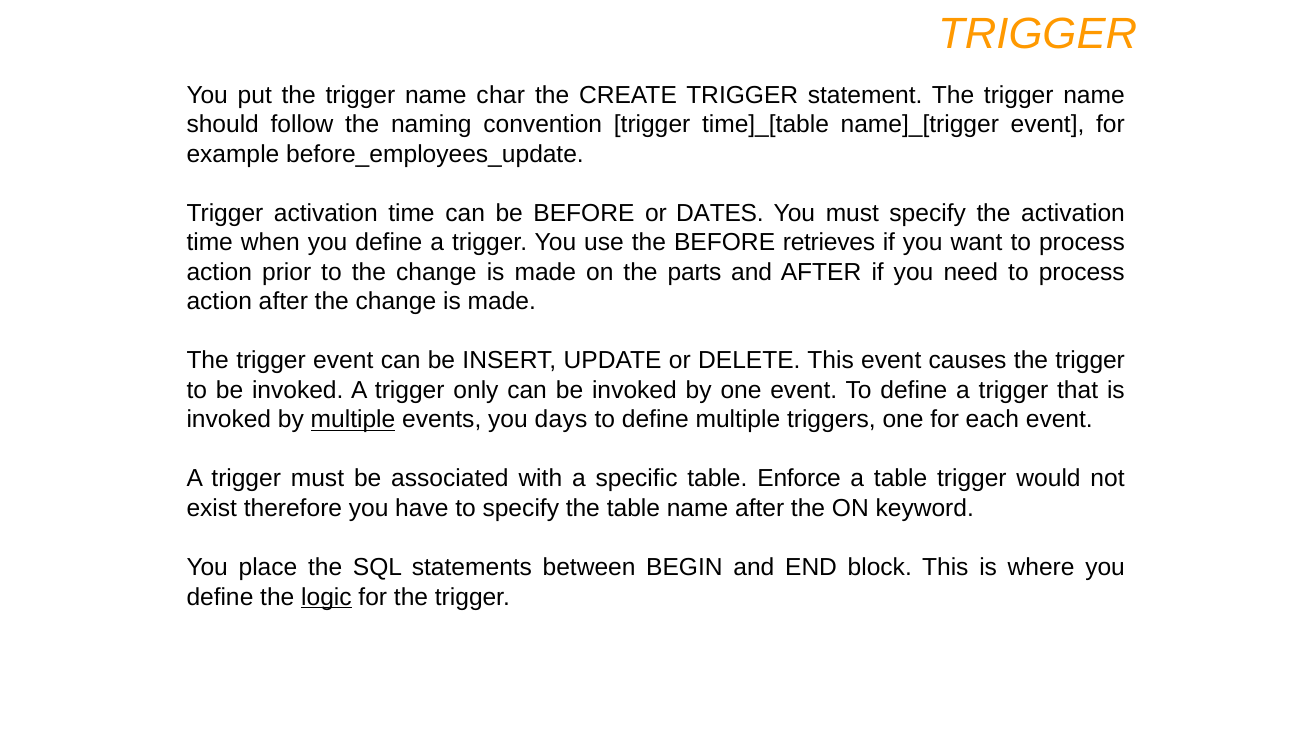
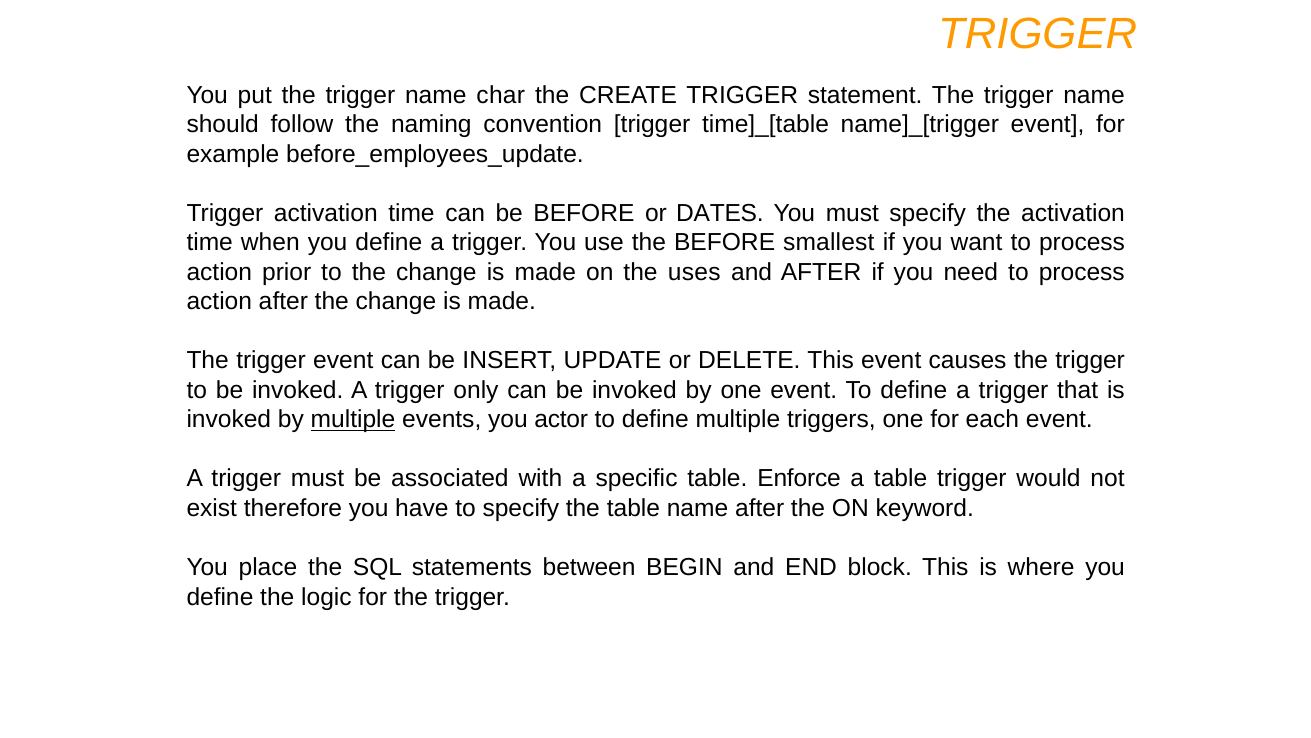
retrieves: retrieves -> smallest
parts: parts -> uses
days: days -> actor
logic underline: present -> none
